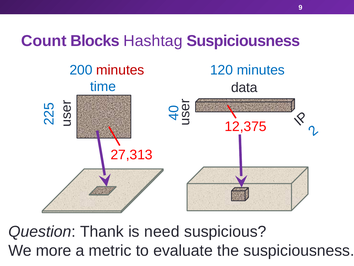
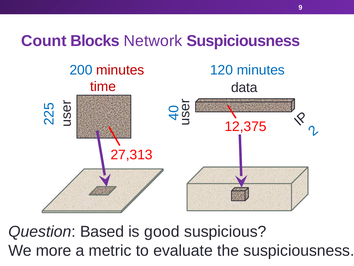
Hashtag: Hashtag -> Network
time colour: blue -> red
Thank: Thank -> Based
need: need -> good
